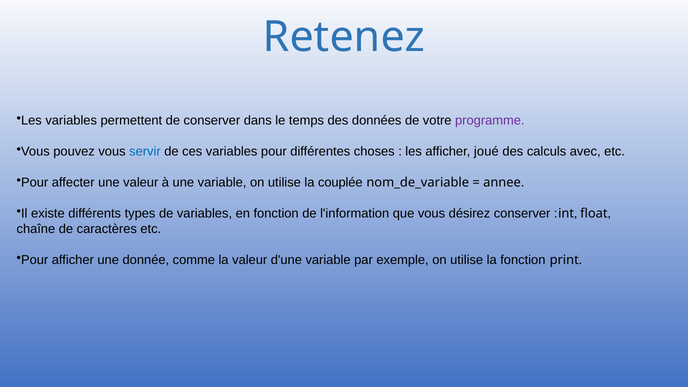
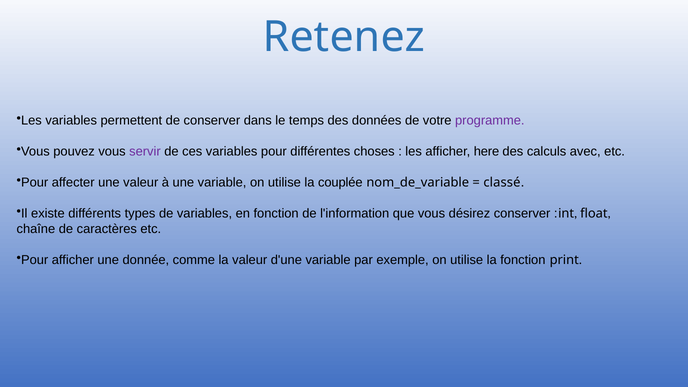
servir colour: blue -> purple
joué: joué -> here
annee: annee -> classé
